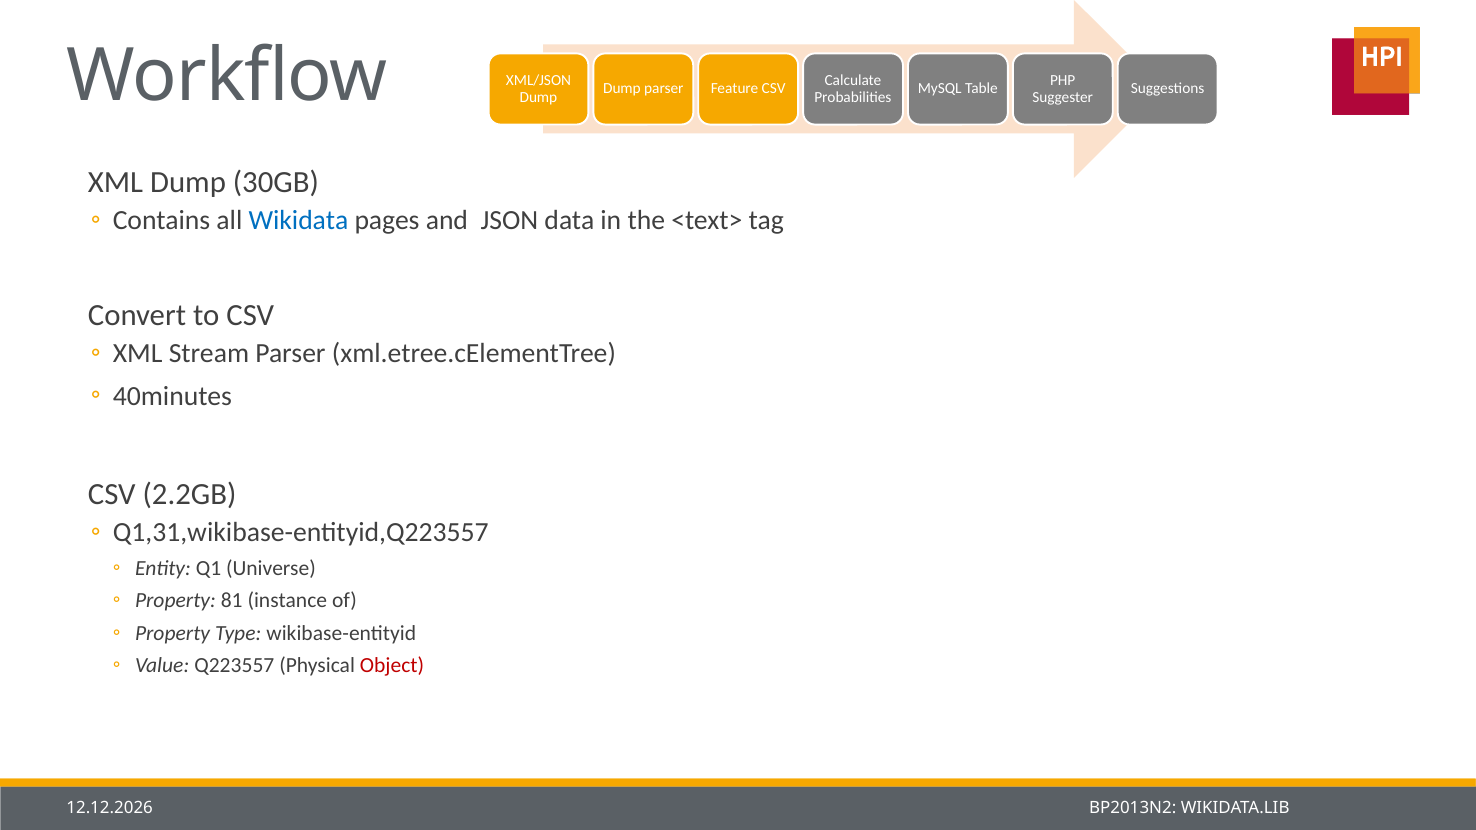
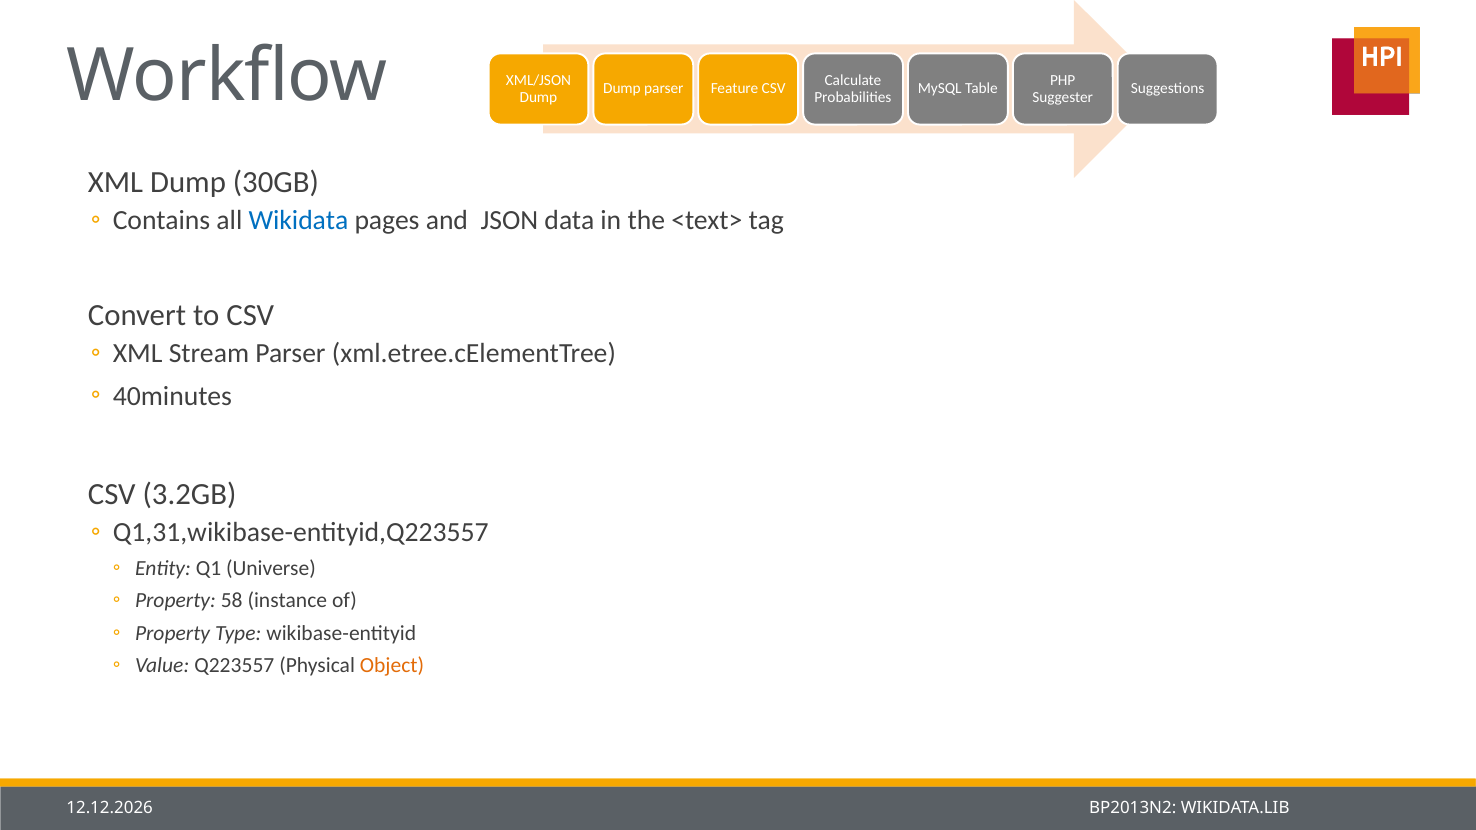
2.2GB: 2.2GB -> 3.2GB
81: 81 -> 58
Object colour: red -> orange
